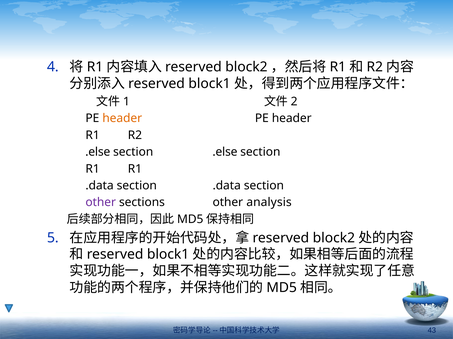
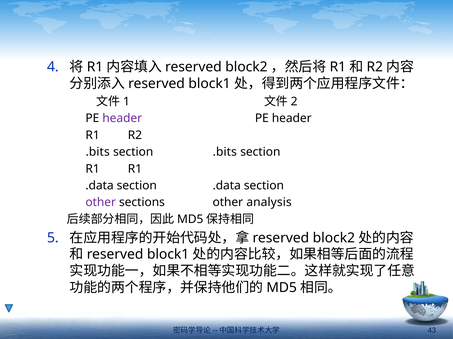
header at (122, 119) colour: orange -> purple
.else at (98, 152): .else -> .bits
section .else: .else -> .bits
